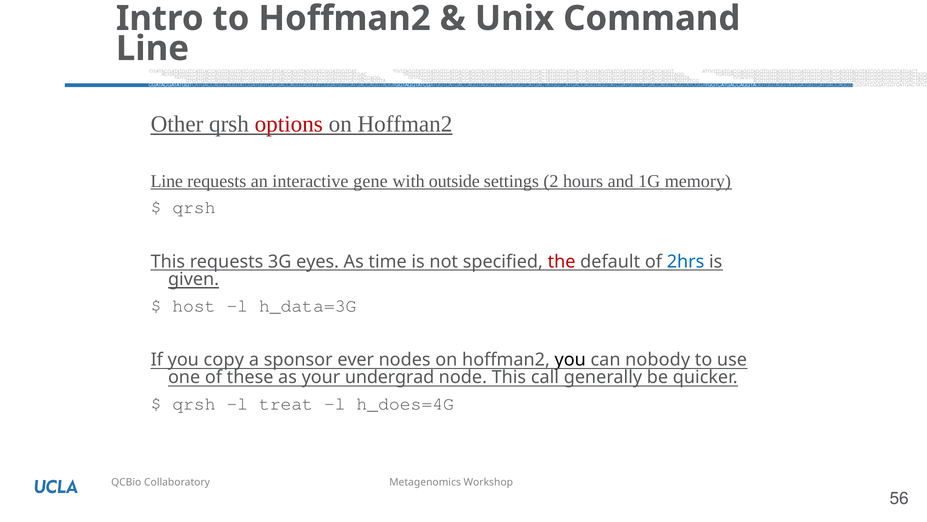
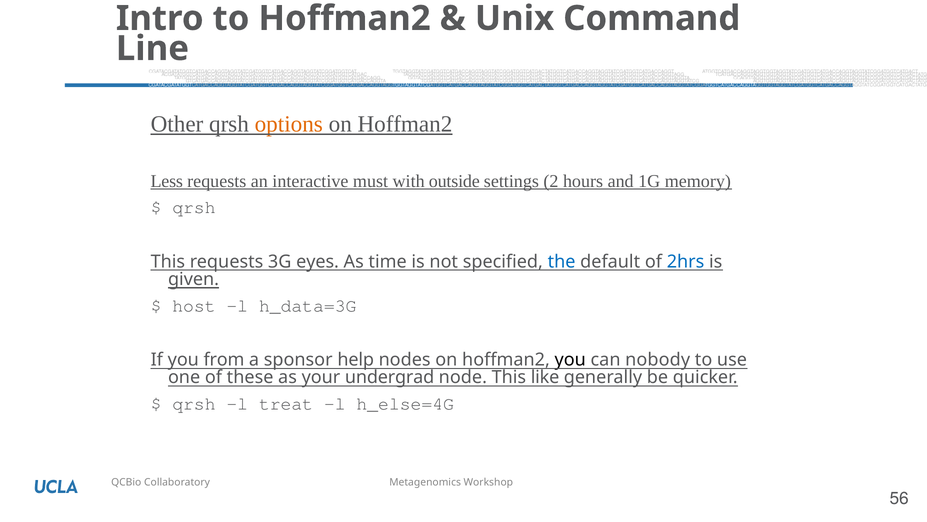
options colour: red -> orange
Line at (167, 181): Line -> Less
gene: gene -> must
the colour: red -> blue
copy: copy -> from
ever: ever -> help
call: call -> like
h_does=4G: h_does=4G -> h_else=4G
